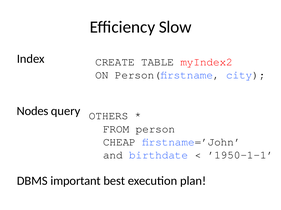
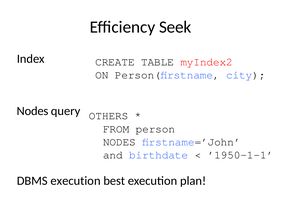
Slow: Slow -> Seek
CHEAP at (119, 142): CHEAP -> NODES
DBMS important: important -> execution
